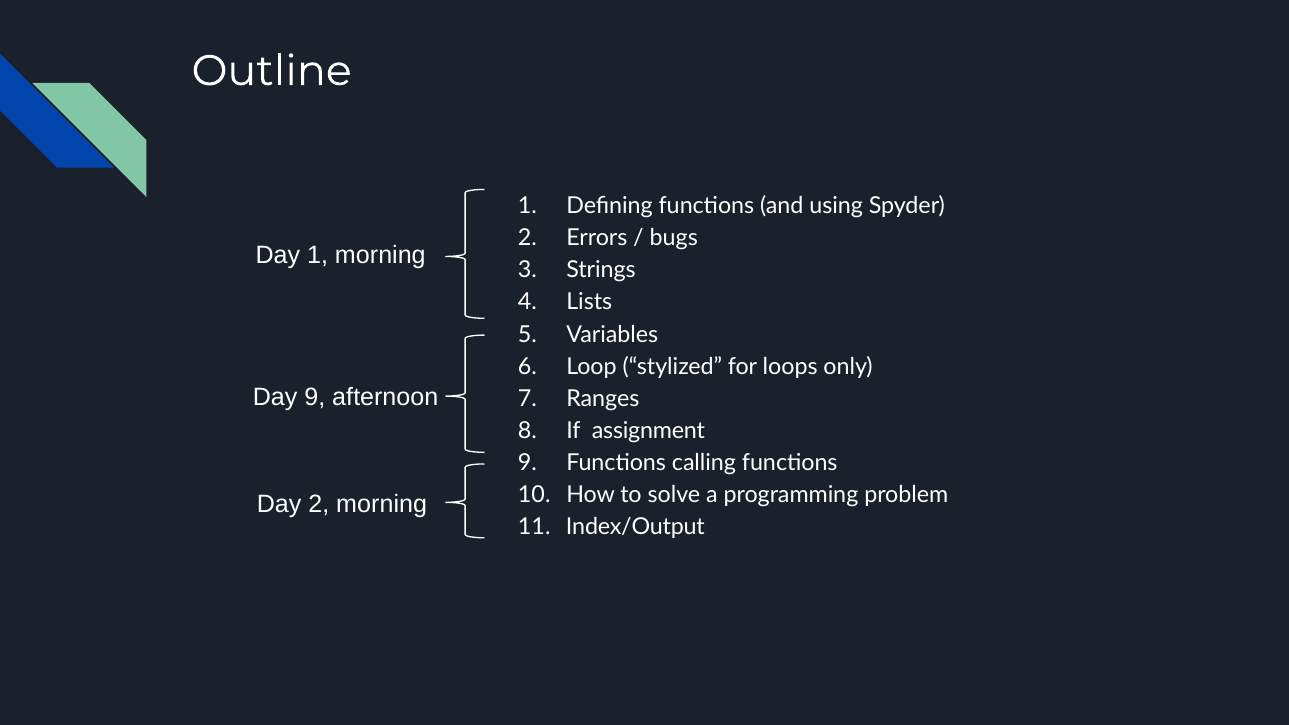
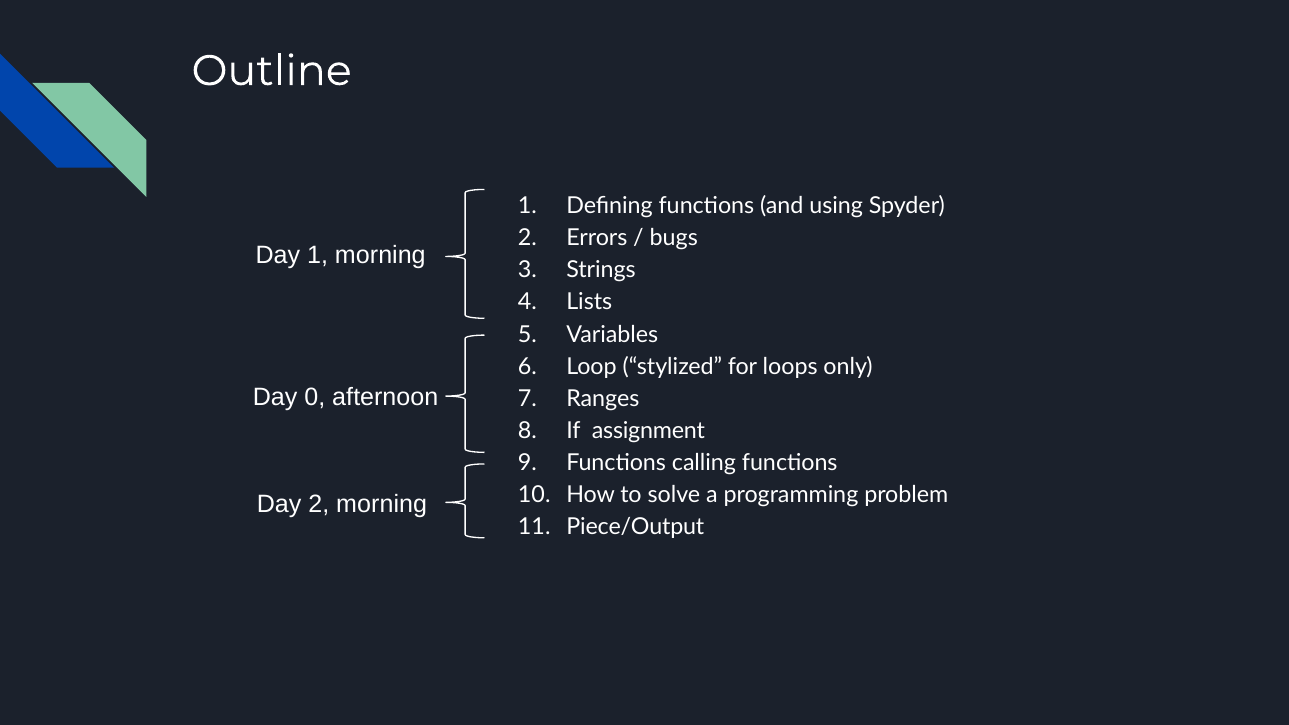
Day 9: 9 -> 0
Index/Output: Index/Output -> Piece/Output
